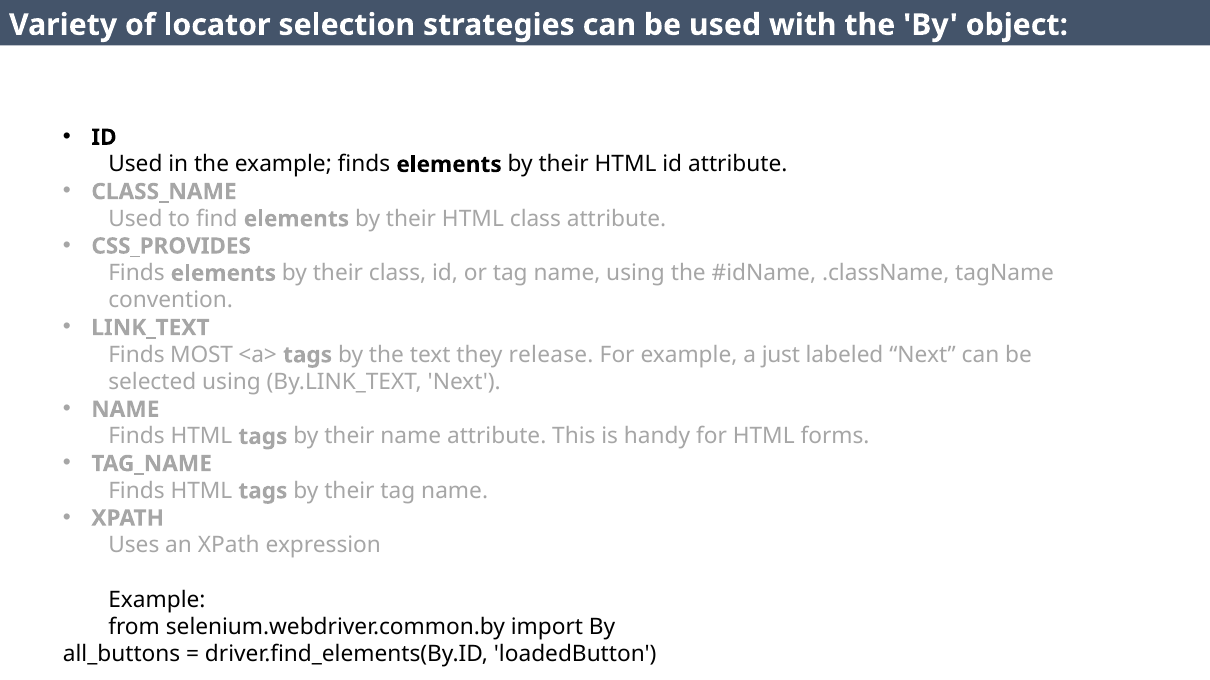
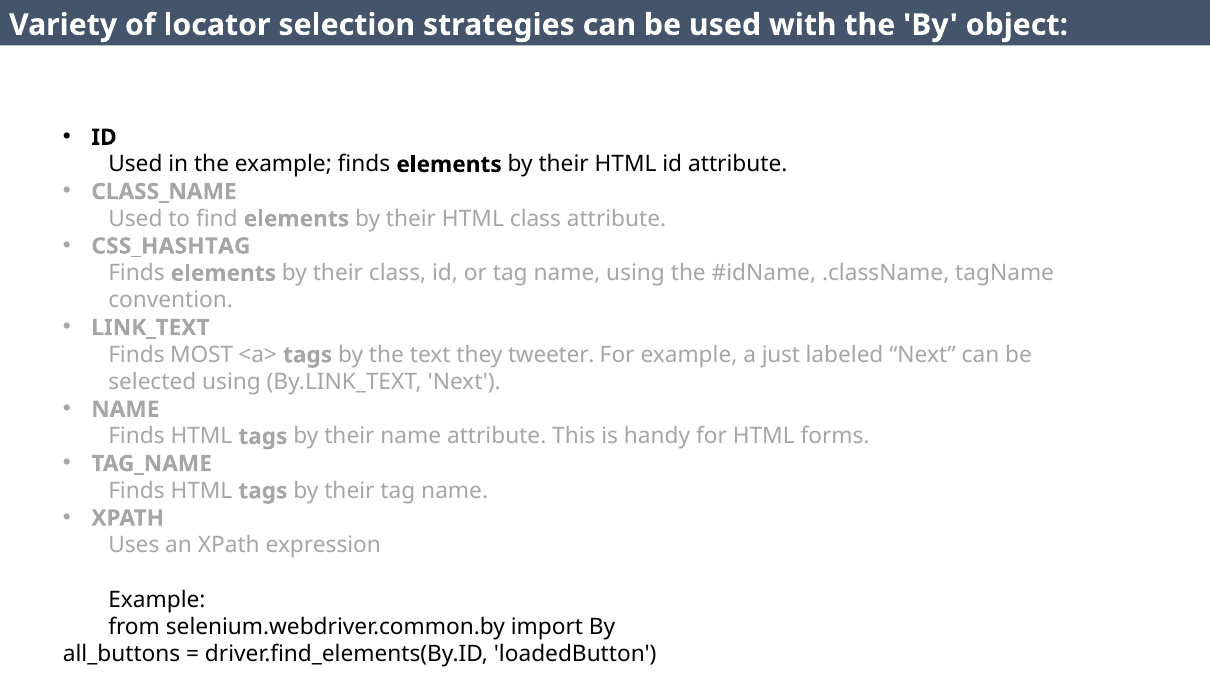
CSS_PROVIDES: CSS_PROVIDES -> CSS_HASHTAG
release: release -> tweeter
